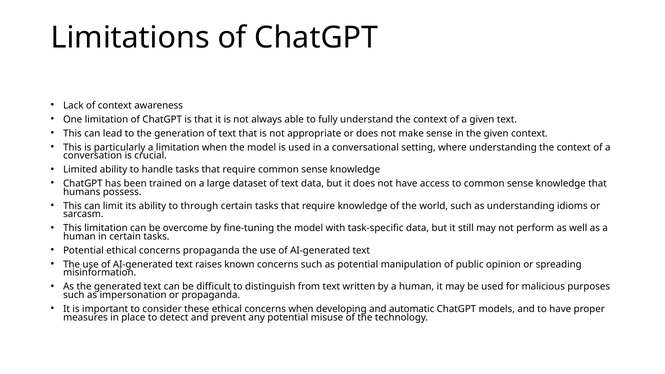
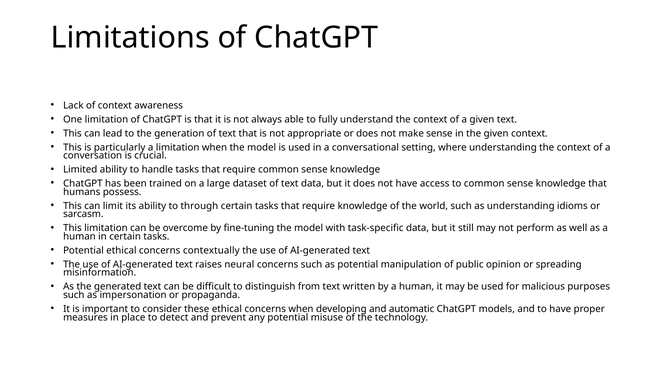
concerns propaganda: propaganda -> contextually
known: known -> neural
